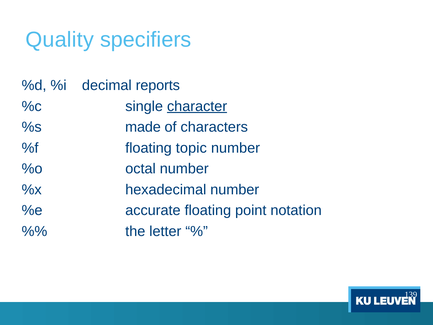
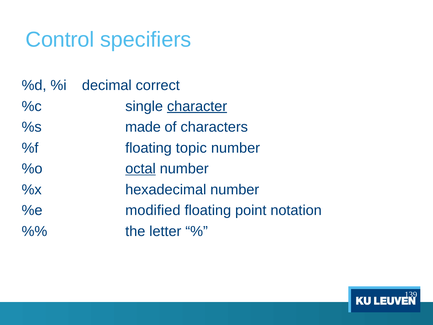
Quality: Quality -> Control
reports: reports -> correct
octal underline: none -> present
accurate: accurate -> modified
